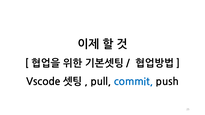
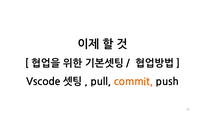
commit colour: blue -> orange
